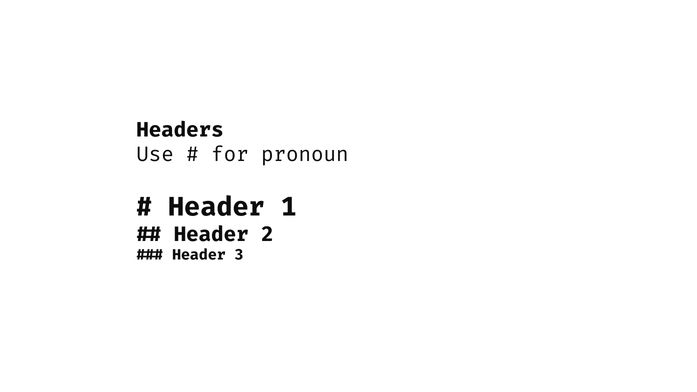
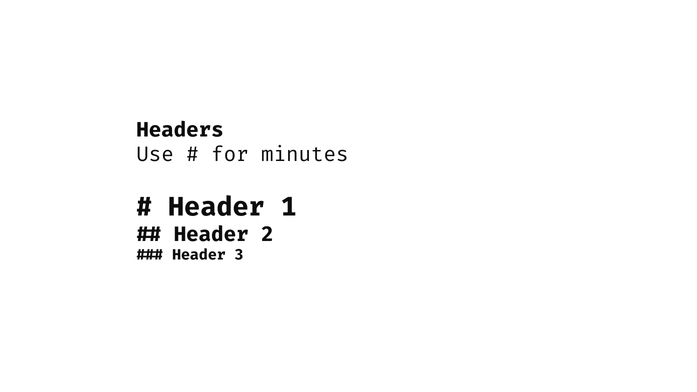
pronoun: pronoun -> minutes
